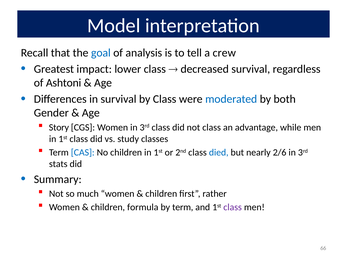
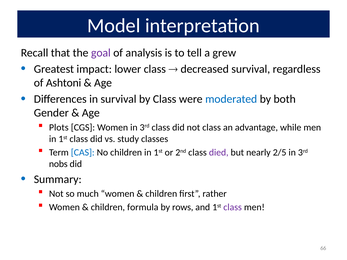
goal colour: blue -> purple
crew: crew -> grew
Story: Story -> Plots
died colour: blue -> purple
2/6: 2/6 -> 2/5
stats: stats -> nobs
by term: term -> rows
